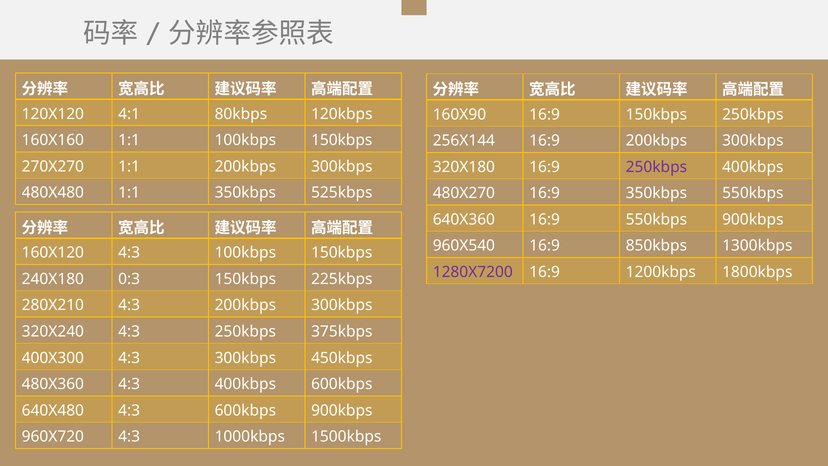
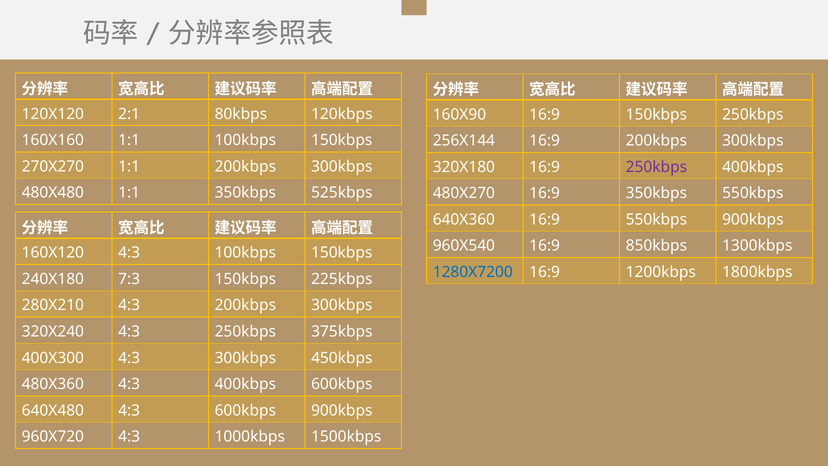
4:1: 4:1 -> 2:1
1280X7200 colour: purple -> blue
0:3: 0:3 -> 7:3
